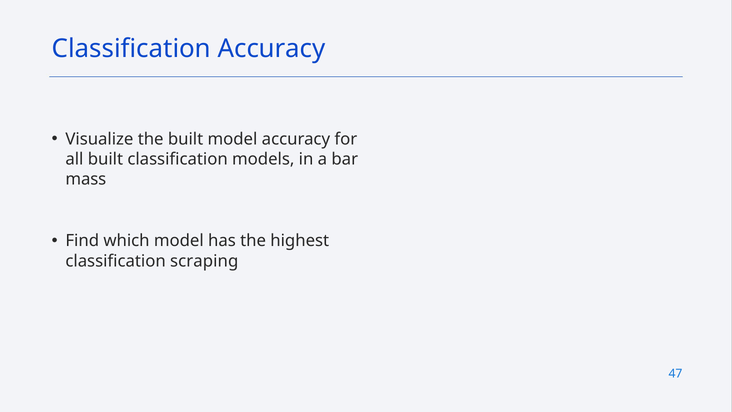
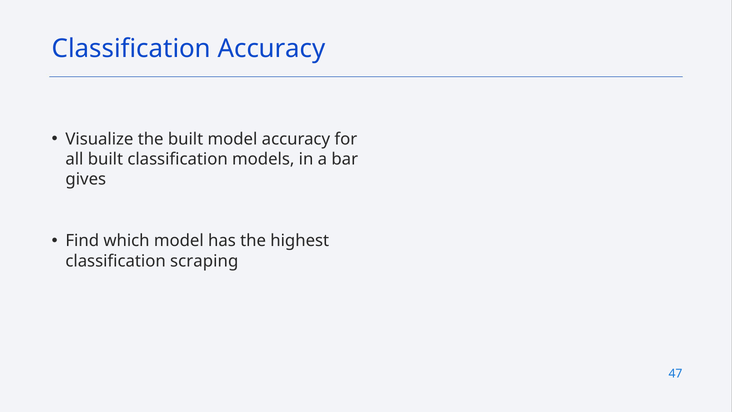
mass: mass -> gives
